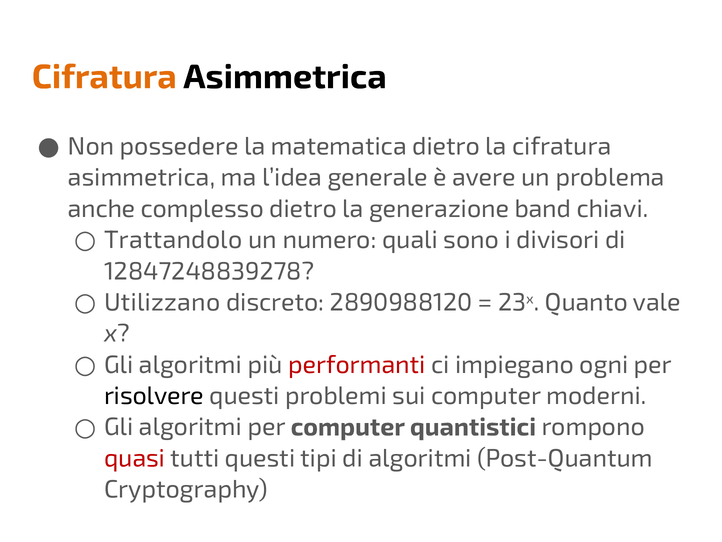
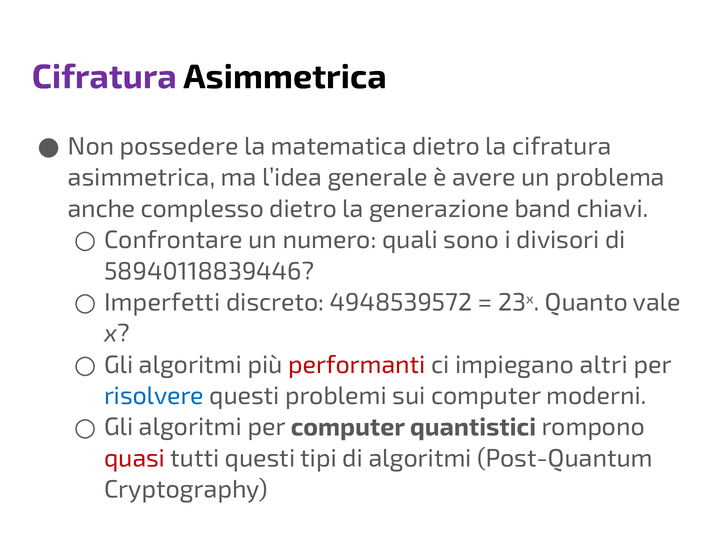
Cifratura at (104, 77) colour: orange -> purple
Trattandolo: Trattandolo -> Confrontare
12847248839278: 12847248839278 -> 58940118839446
Utilizzano: Utilizzano -> Imperfetti
2890988120: 2890988120 -> 4948539572
ogni: ogni -> altri
risolvere colour: black -> blue
